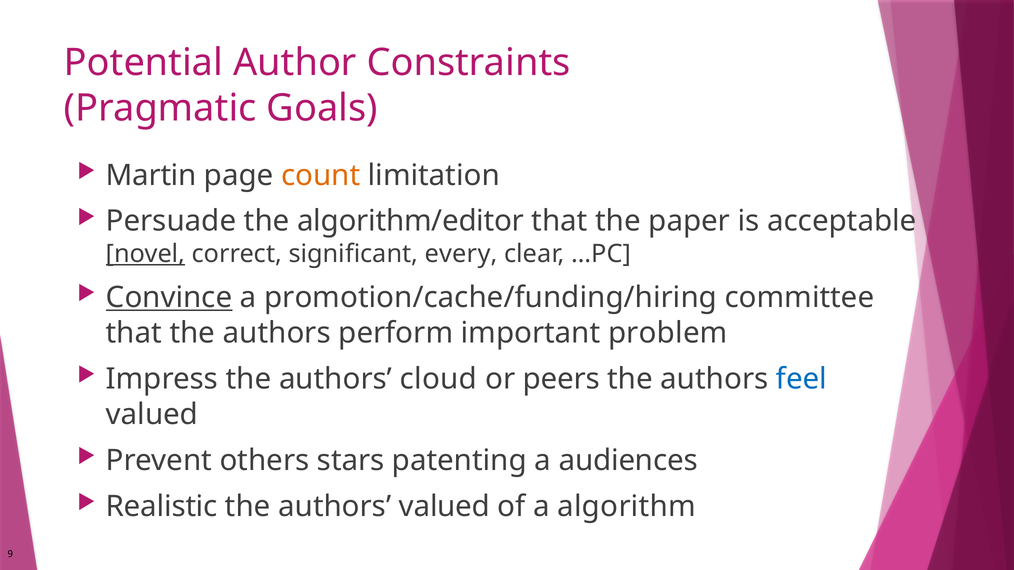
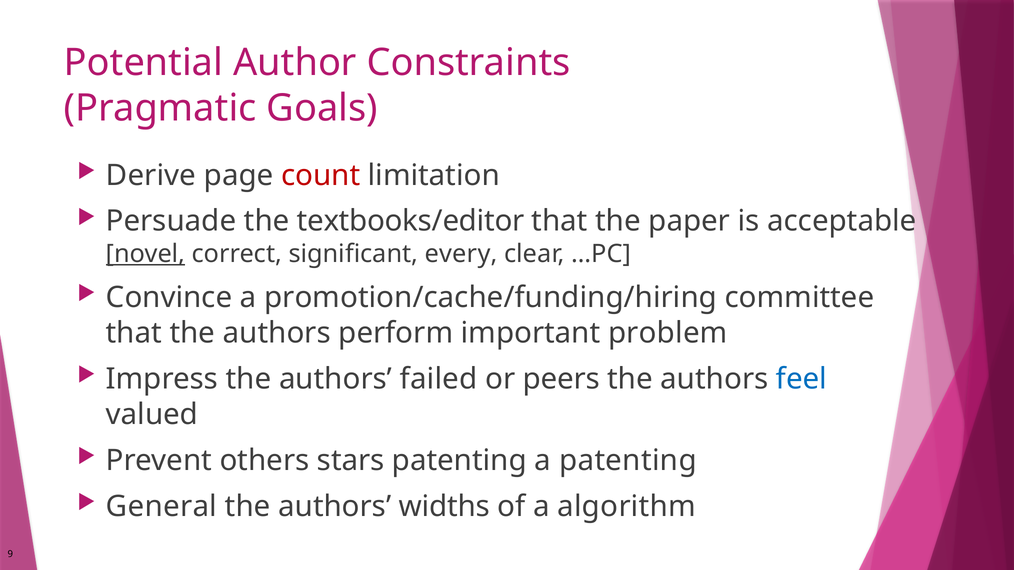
Martin: Martin -> Derive
count colour: orange -> red
algorithm/editor: algorithm/editor -> textbooks/editor
Convince underline: present -> none
cloud: cloud -> failed
a audiences: audiences -> patenting
Realistic: Realistic -> General
authors valued: valued -> widths
